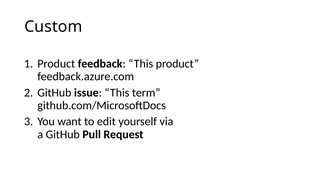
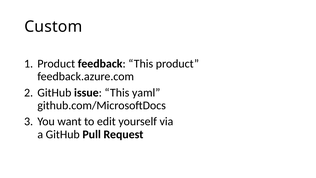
term: term -> yaml
